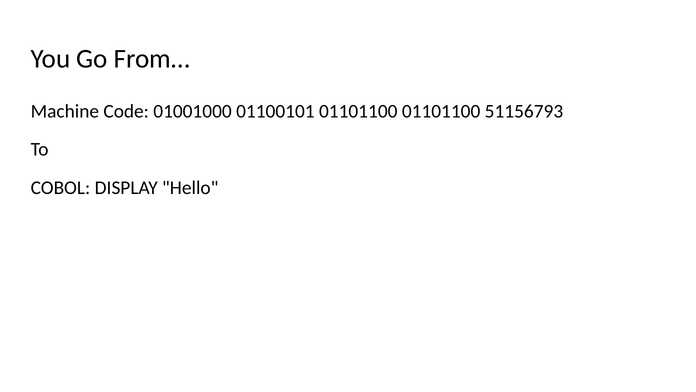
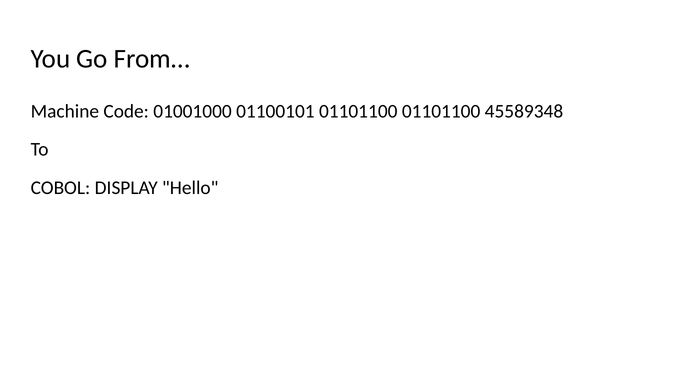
51156793: 51156793 -> 45589348
